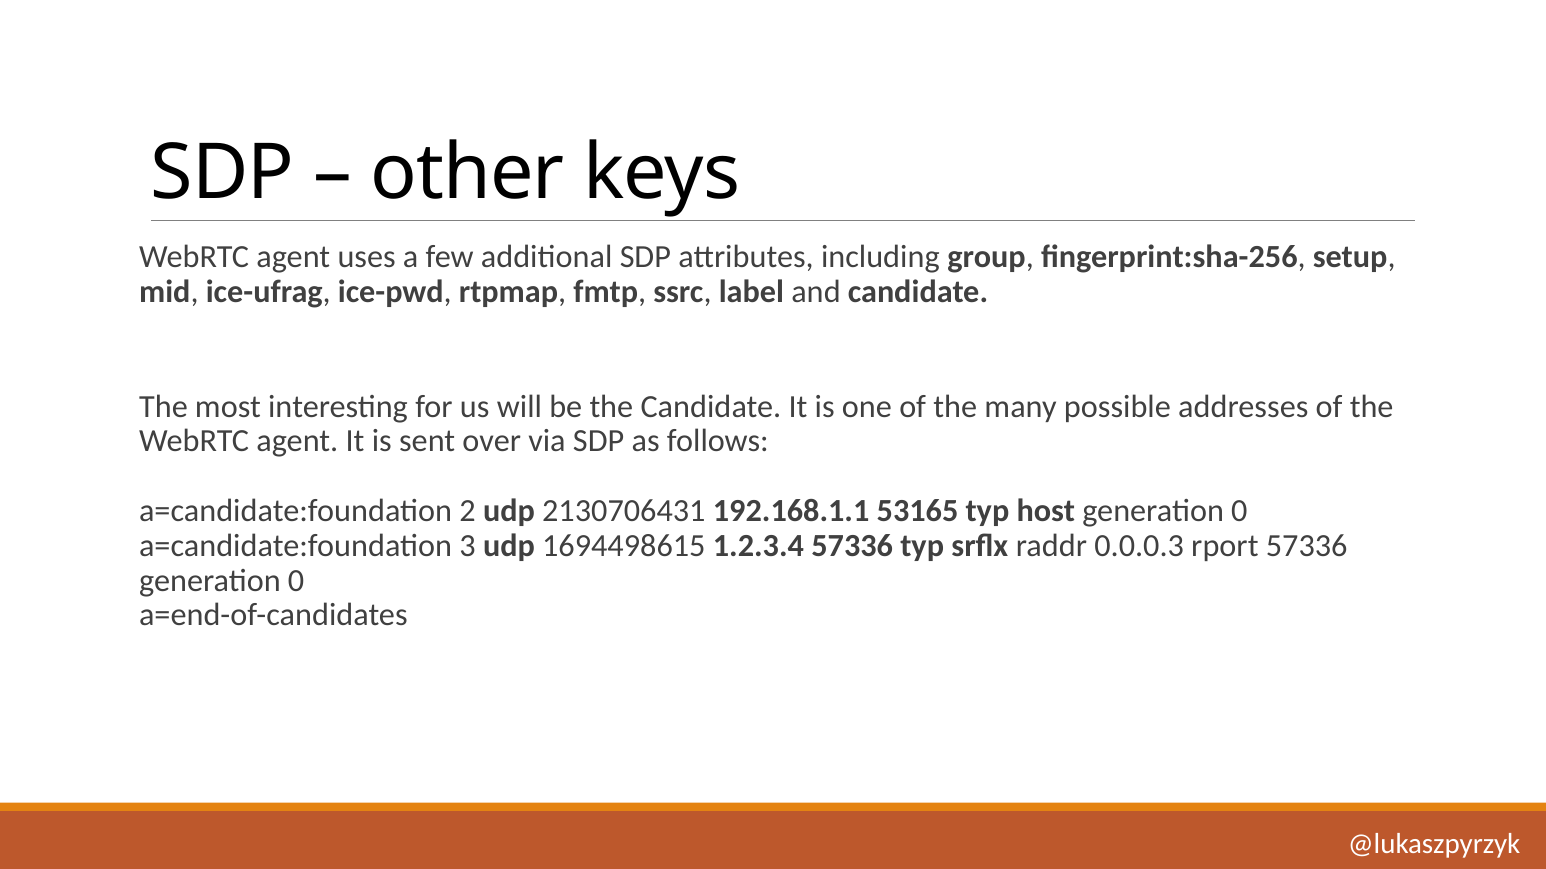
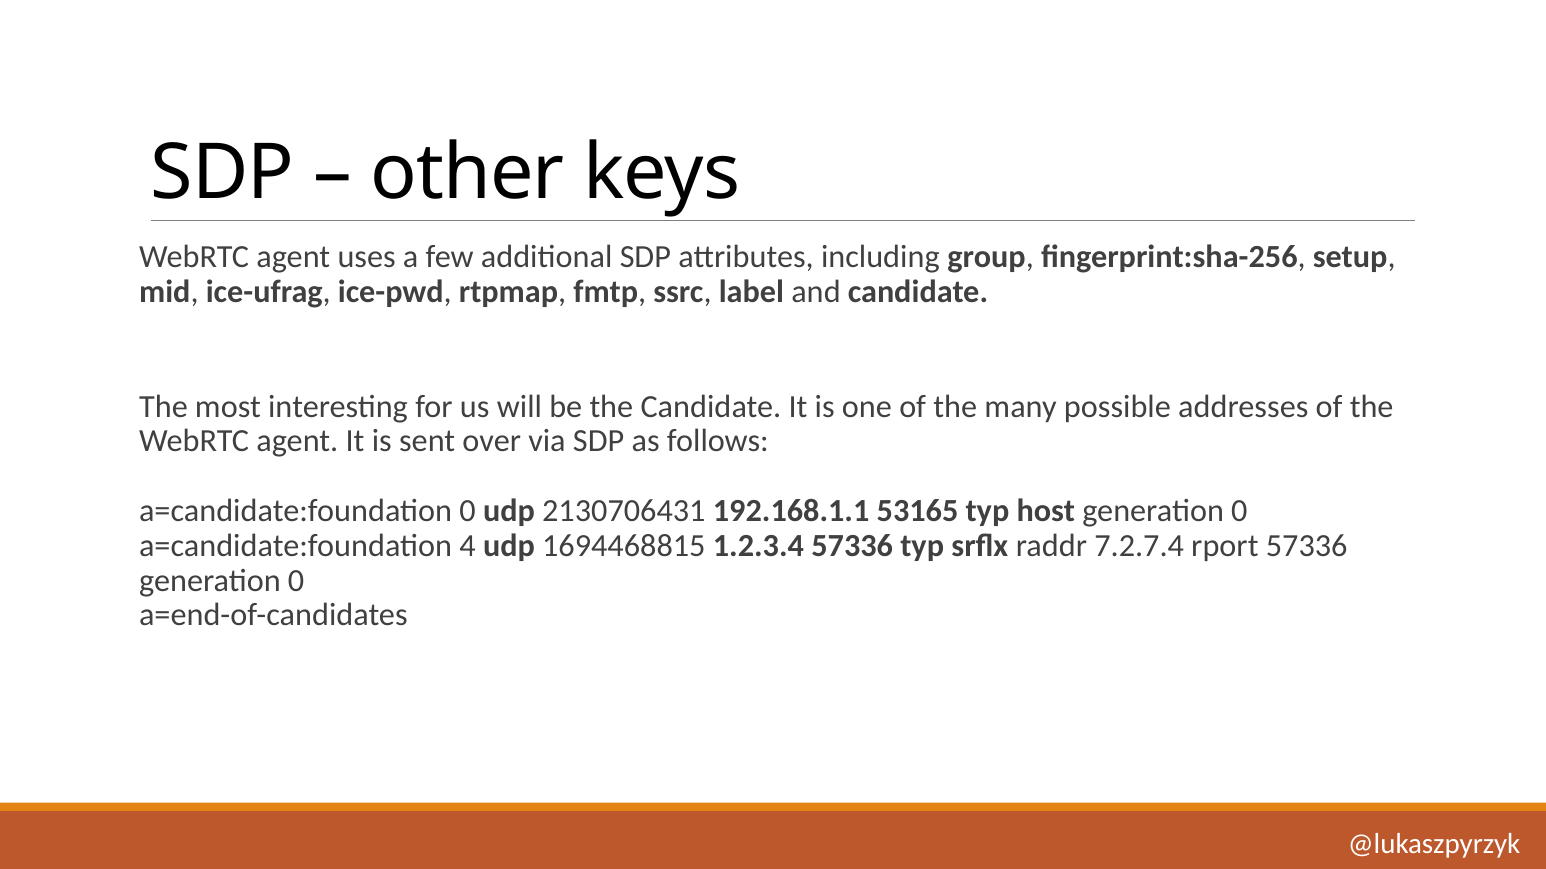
a=candidate:foundation 2: 2 -> 0
3: 3 -> 4
1694498615: 1694498615 -> 1694468815
0.0.0.3: 0.0.0.3 -> 7.2.7.4
